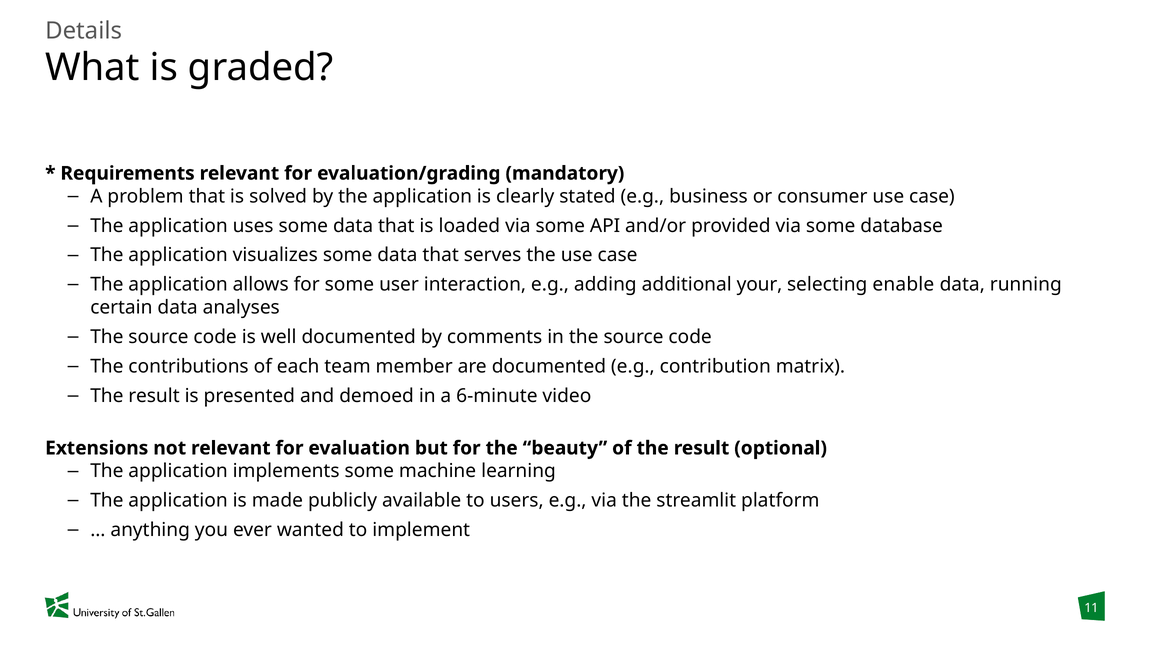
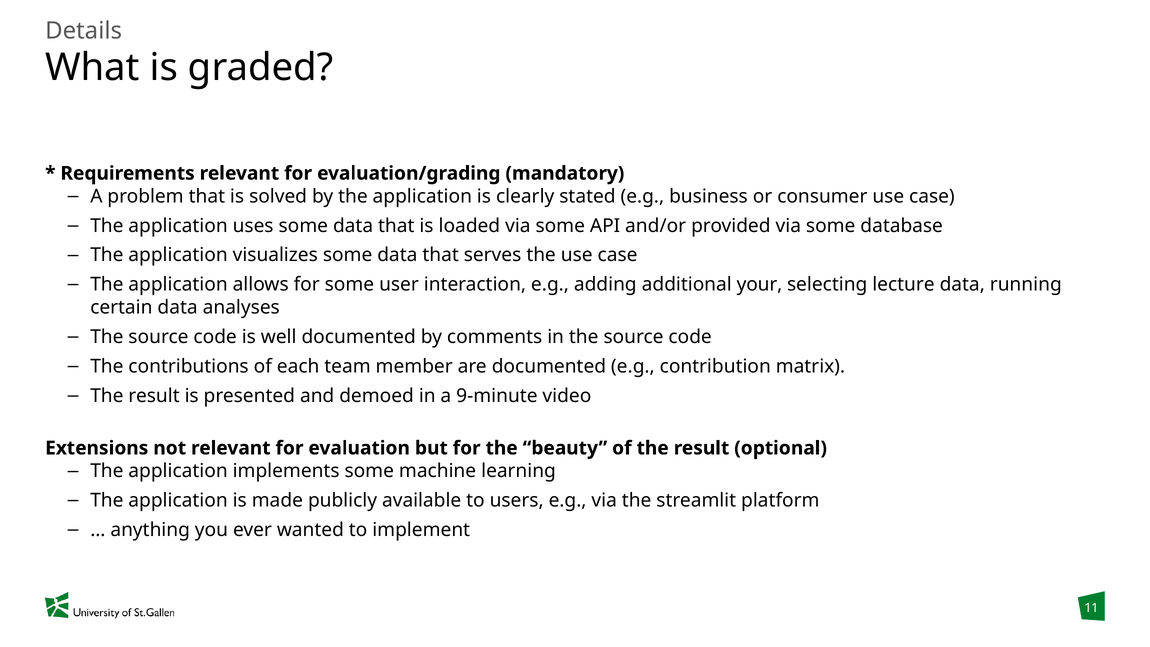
enable: enable -> lecture
6-minute: 6-minute -> 9-minute
